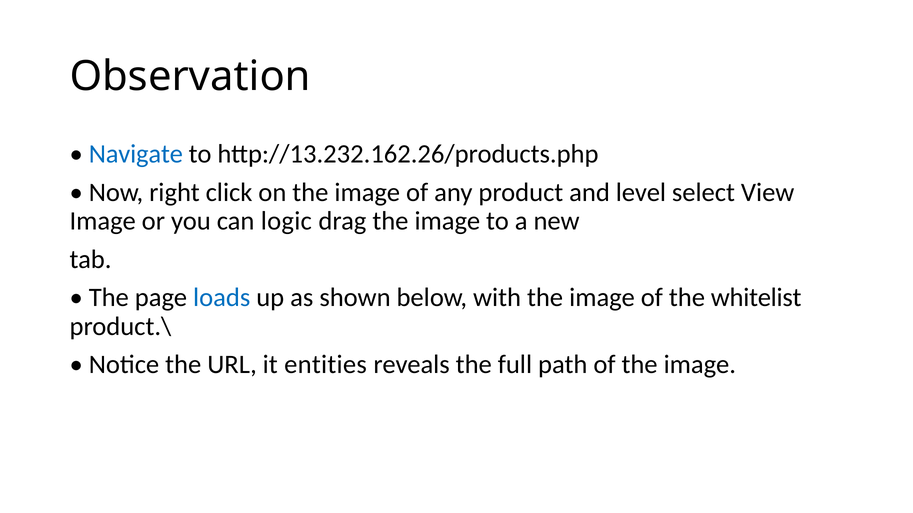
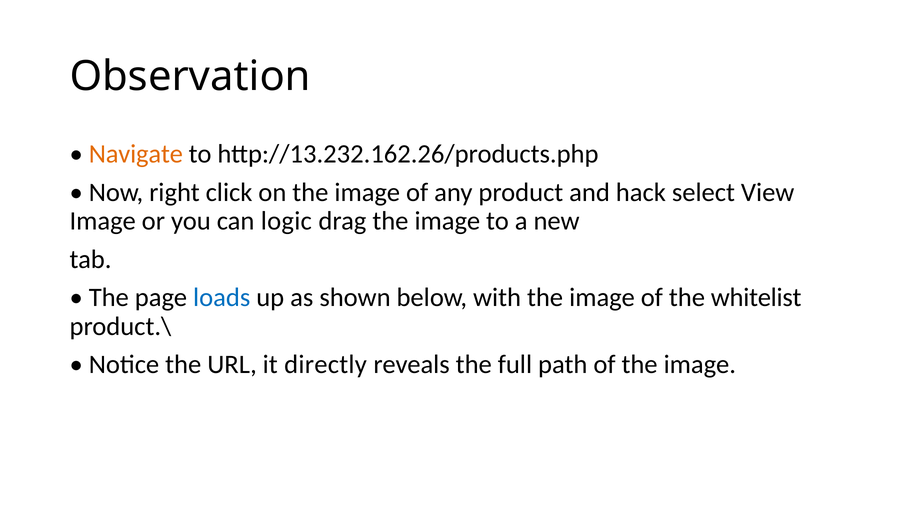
Navigate colour: blue -> orange
level: level -> hack
entities: entities -> directly
